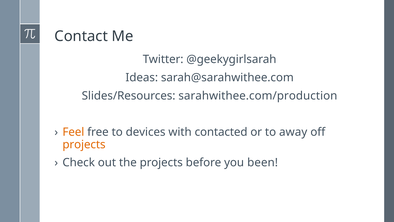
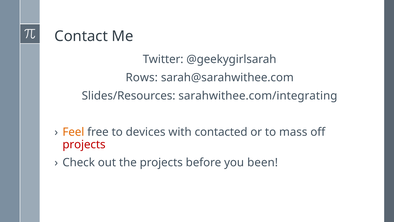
Ideas: Ideas -> Rows
sarahwithee.com/production: sarahwithee.com/production -> sarahwithee.com/integrating
away: away -> mass
projects at (84, 144) colour: orange -> red
